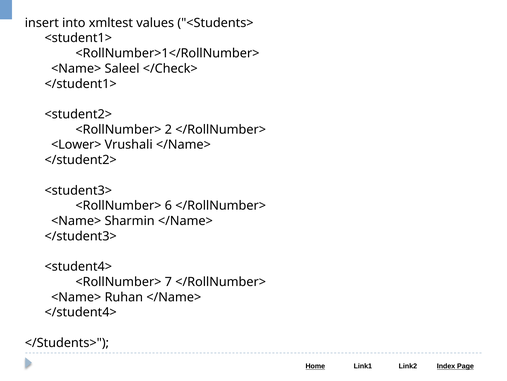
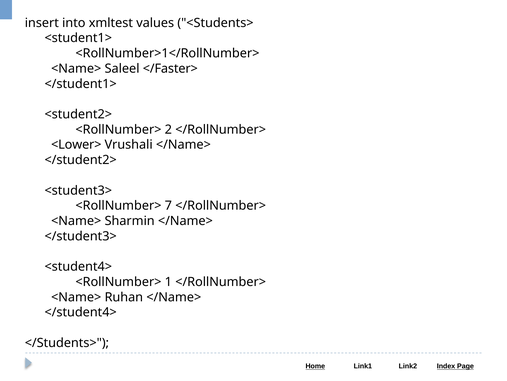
</Check>: </Check> -> </Faster>
6: 6 -> 7
7: 7 -> 1
